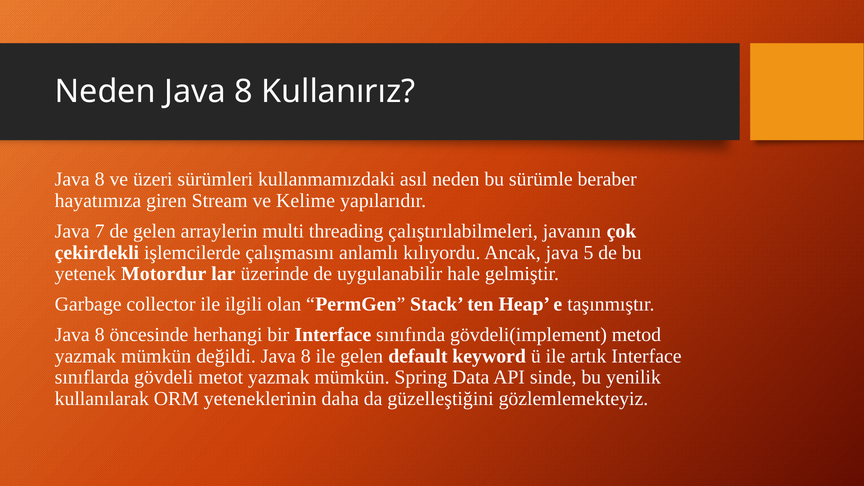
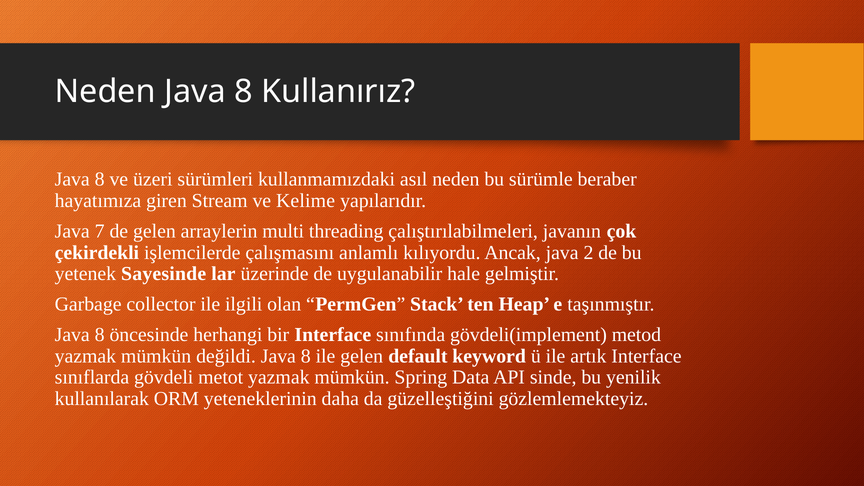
5: 5 -> 2
Motordur: Motordur -> Sayesinde
